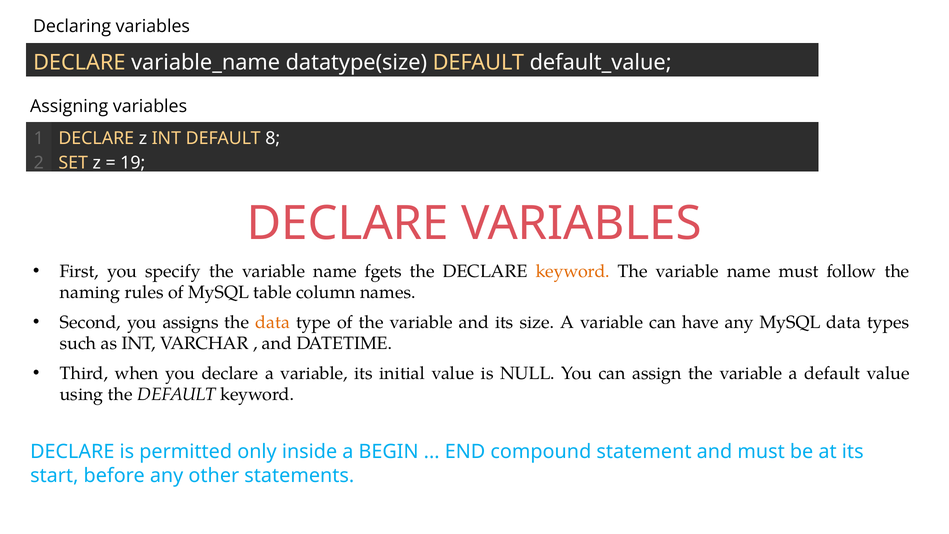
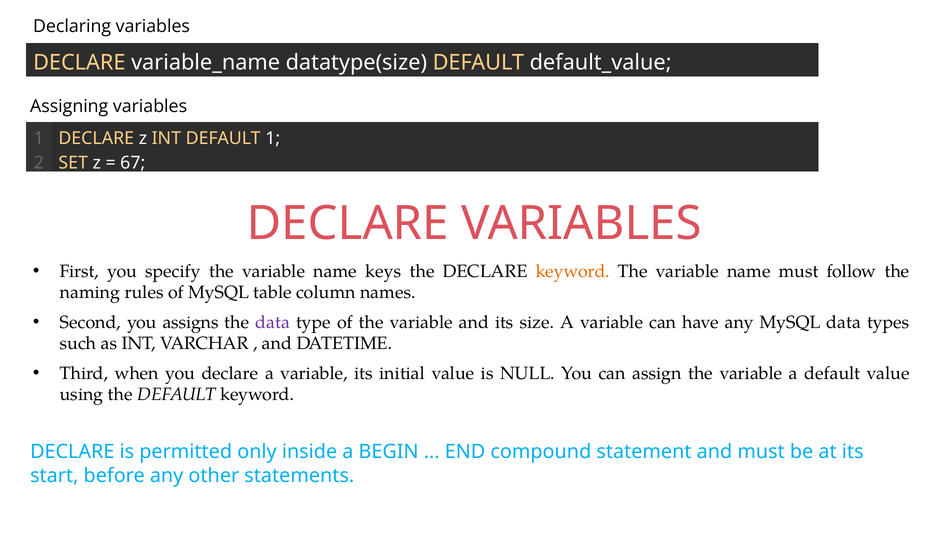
DEFAULT 8: 8 -> 1
19: 19 -> 67
fgets: fgets -> keys
data at (273, 322) colour: orange -> purple
